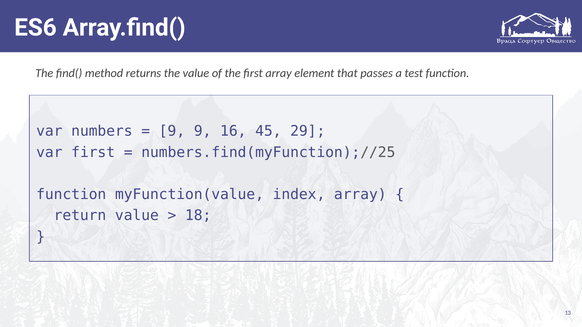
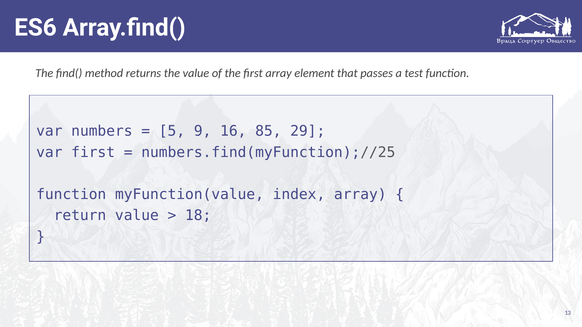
9 at (172, 131): 9 -> 5
45: 45 -> 85
